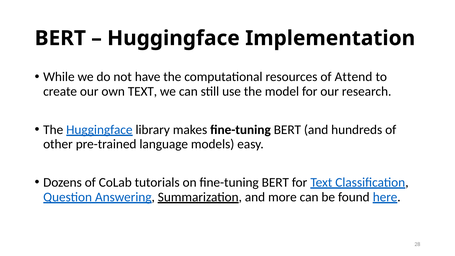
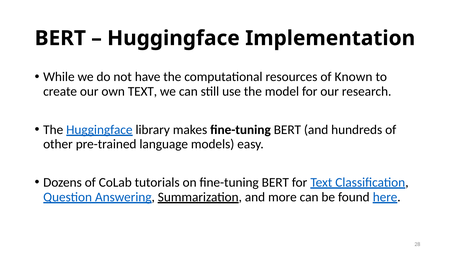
Attend: Attend -> Known
